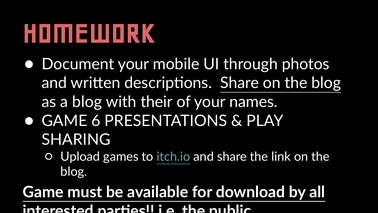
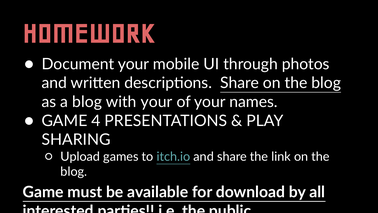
with their: their -> your
6: 6 -> 4
